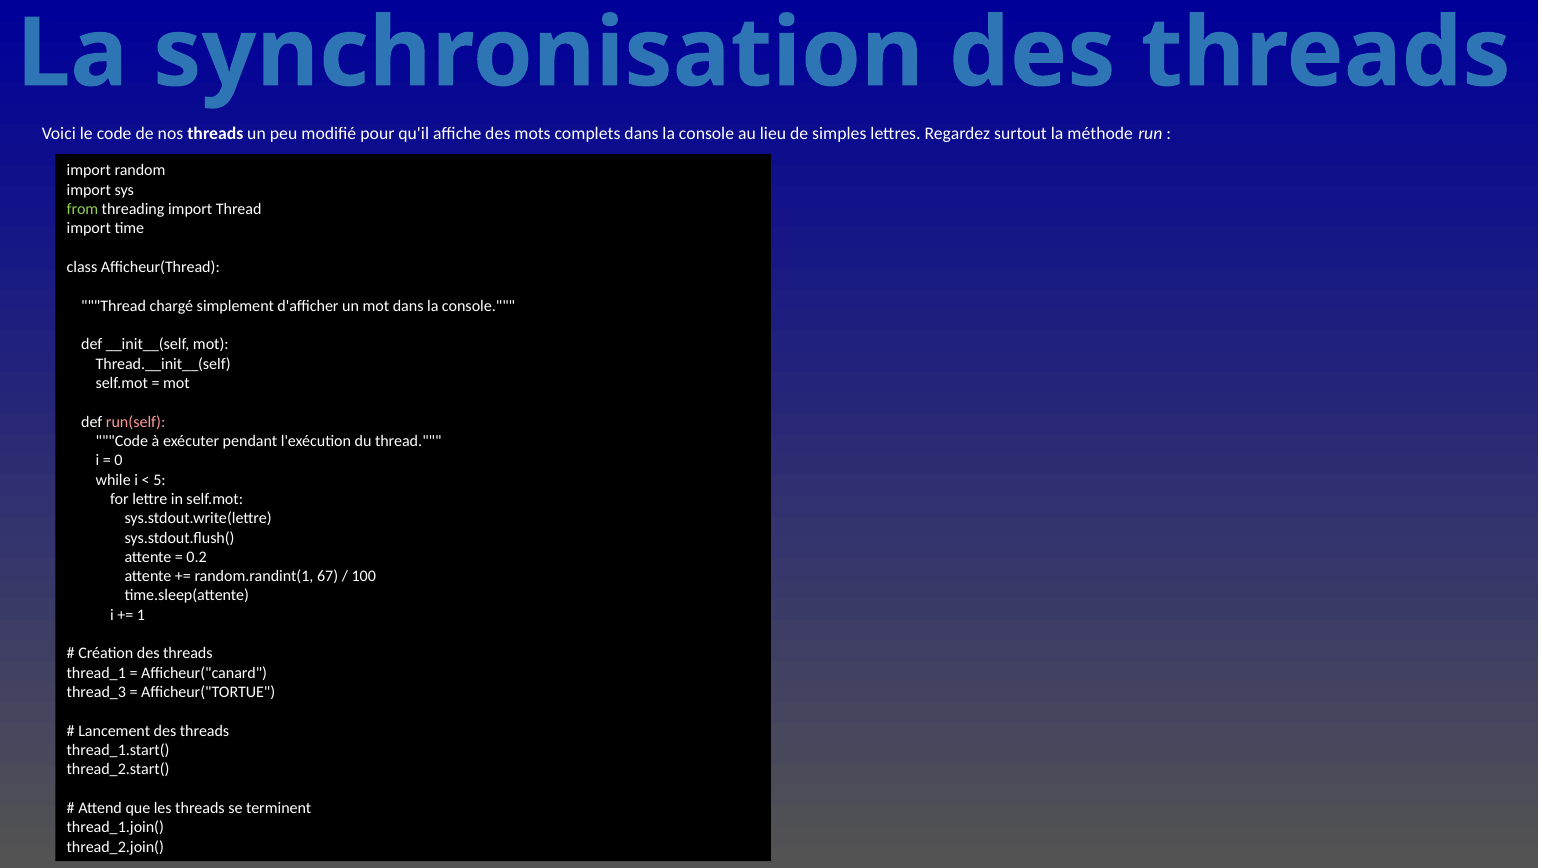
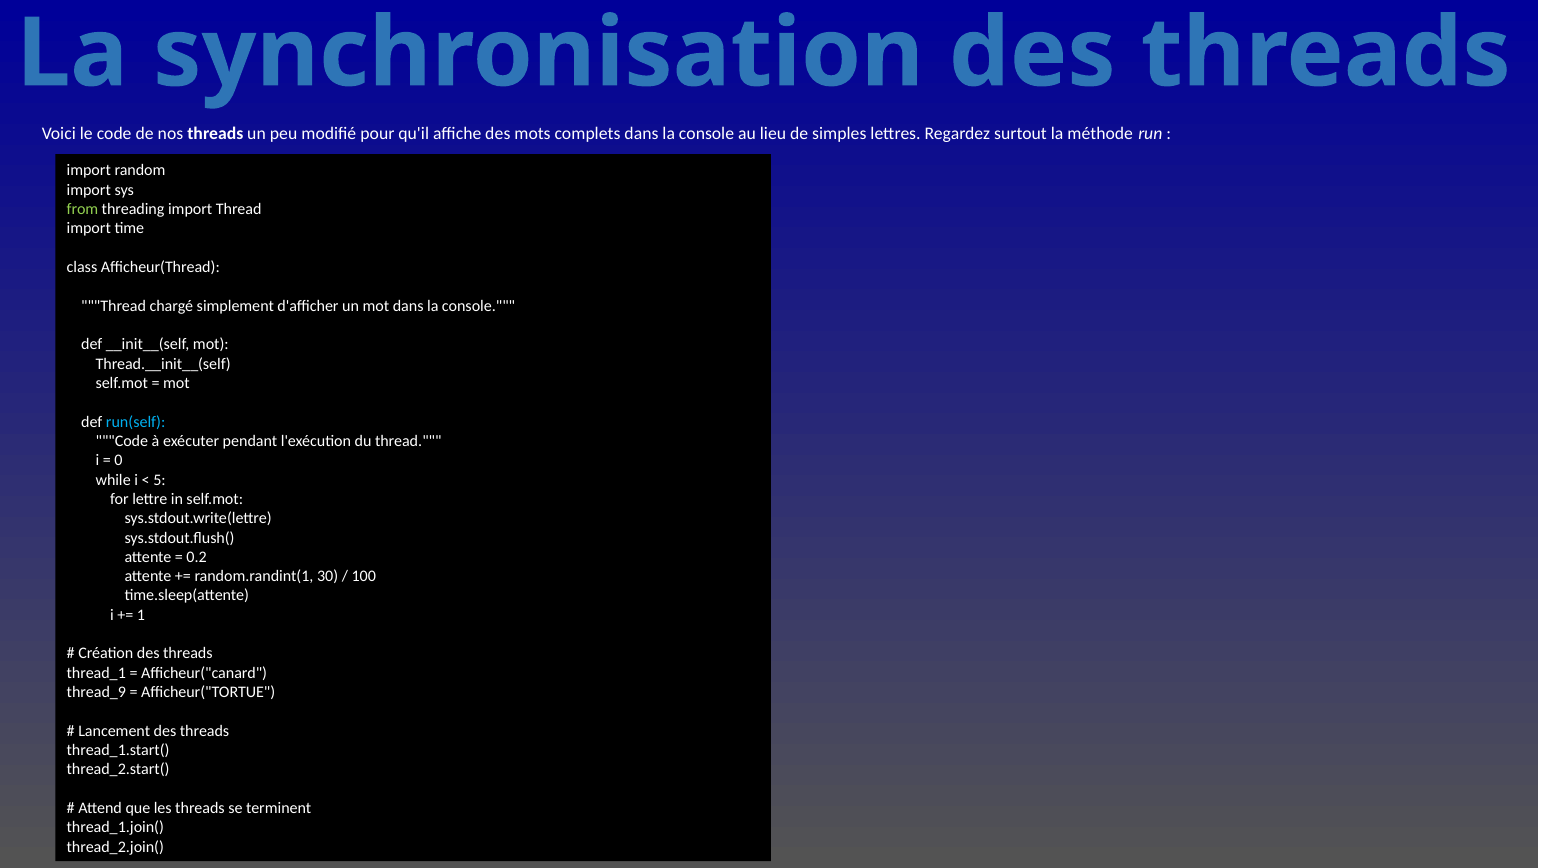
run(self colour: pink -> light blue
67: 67 -> 30
thread_3: thread_3 -> thread_9
